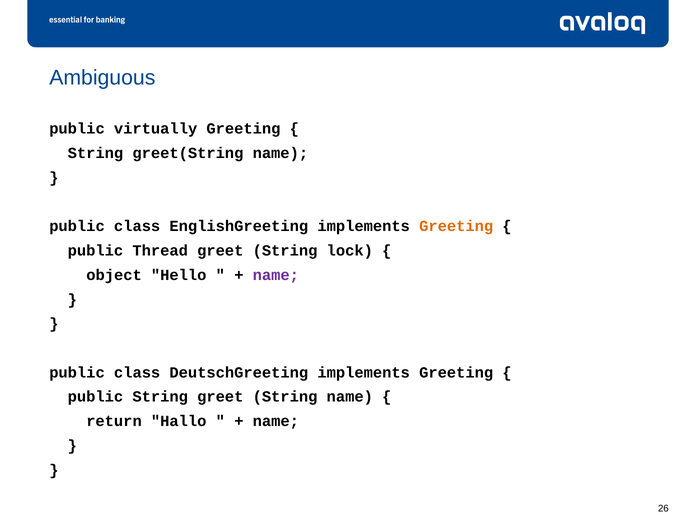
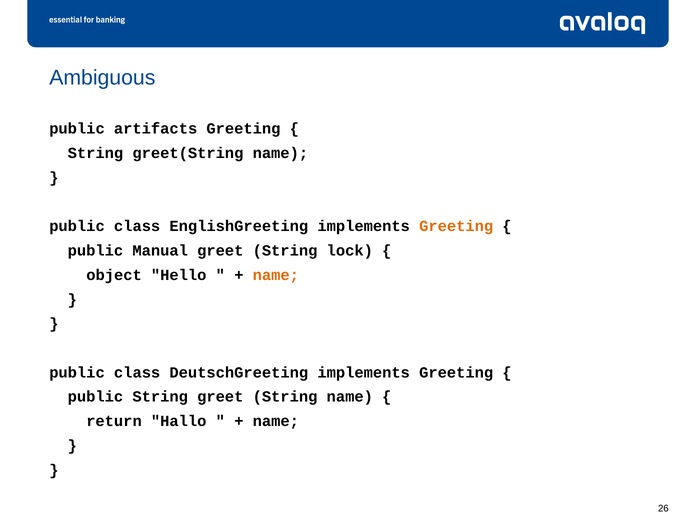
virtually: virtually -> artifacts
Thread: Thread -> Manual
name at (276, 275) colour: purple -> orange
